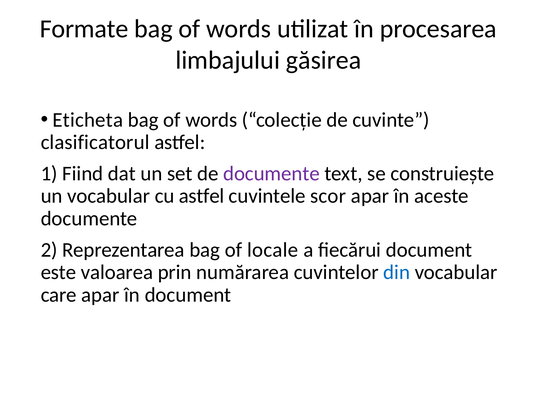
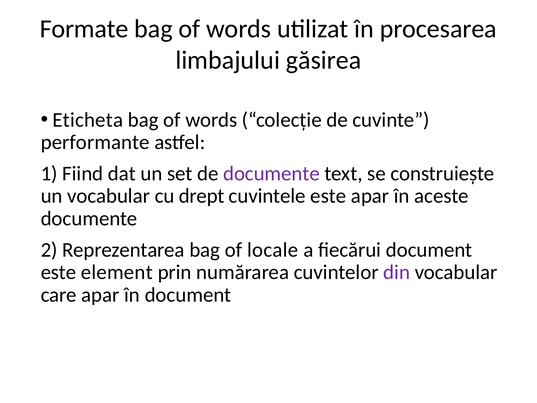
clasificatorul: clasificatorul -> performante
cu astfel: astfel -> drept
cuvintele scor: scor -> este
valoarea: valoarea -> element
din colour: blue -> purple
